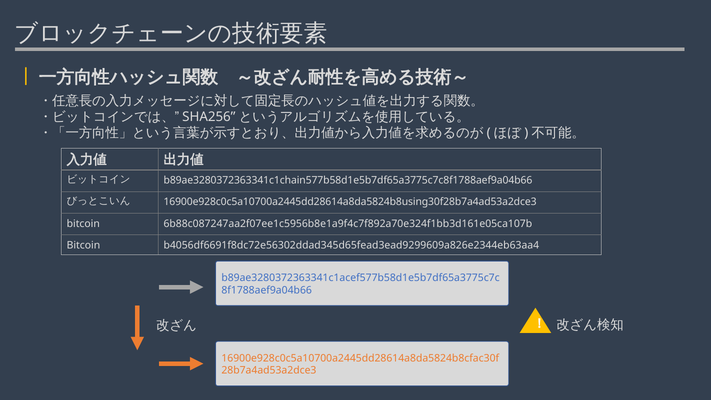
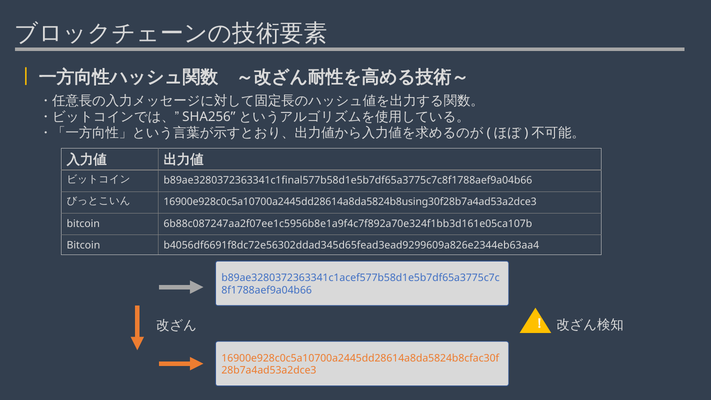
b89ae3280372363341c1chain577b58d1e5b7df65a3775c7c8f1788aef9a04b66: b89ae3280372363341c1chain577b58d1e5b7df65a3775c7c8f1788aef9a04b66 -> b89ae3280372363341c1final577b58d1e5b7df65a3775c7c8f1788aef9a04b66
